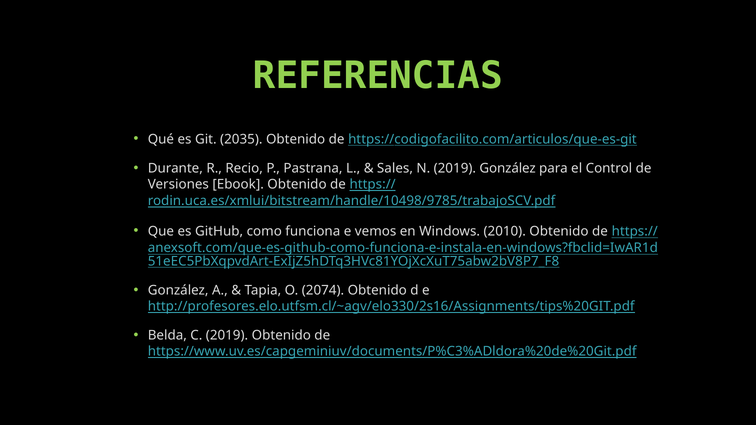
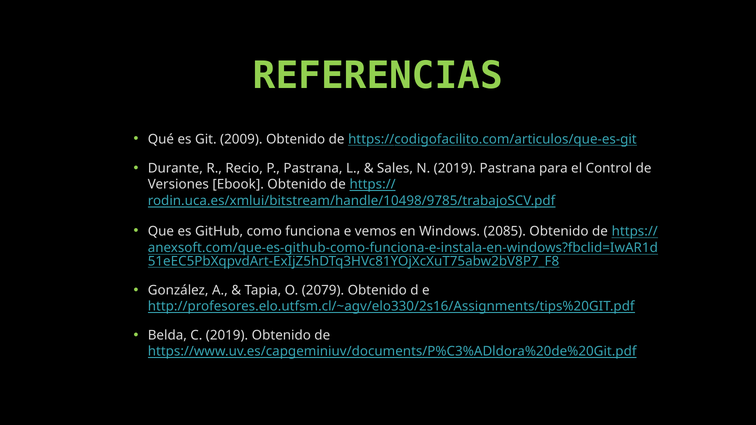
2035: 2035 -> 2009
2019 González: González -> Pastrana
2010: 2010 -> 2085
2074: 2074 -> 2079
